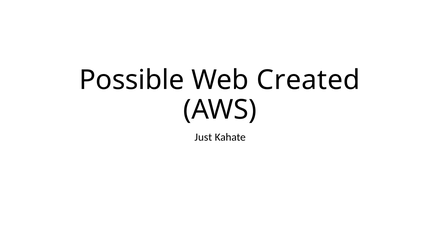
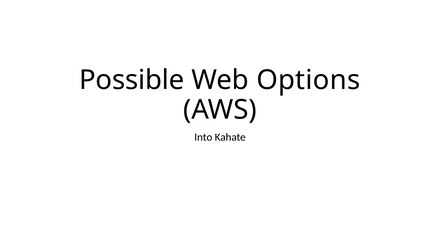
Created: Created -> Options
Just: Just -> Into
